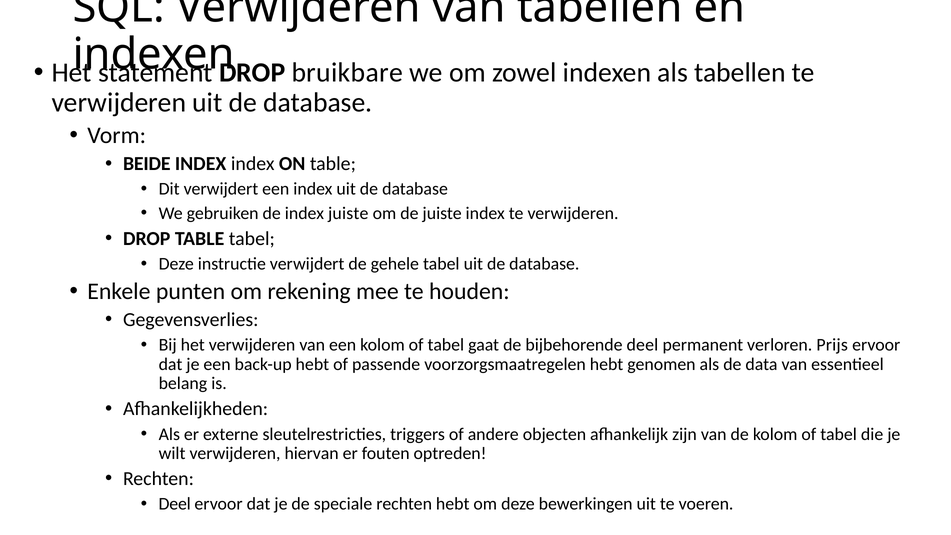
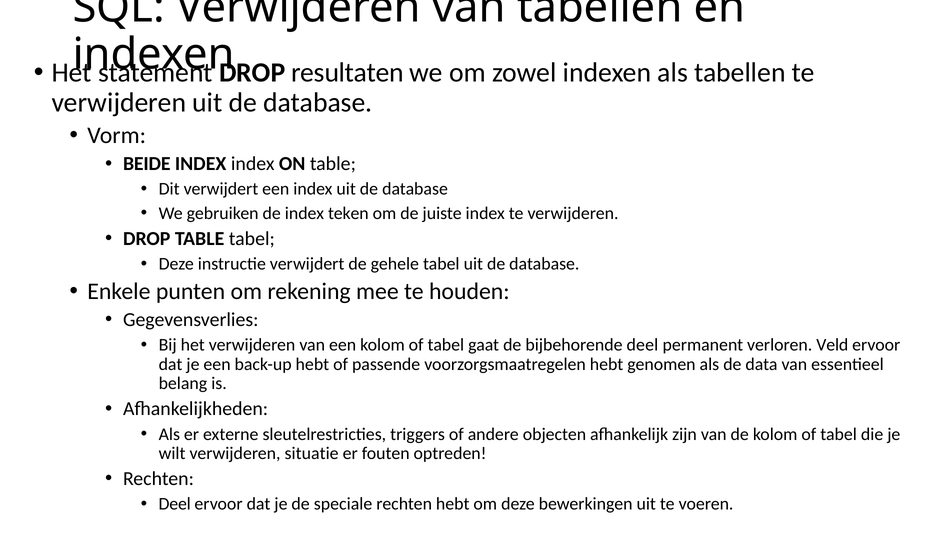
bruikbare: bruikbare -> resultaten
index juiste: juiste -> teken
Prijs: Prijs -> Veld
hiervan: hiervan -> situatie
